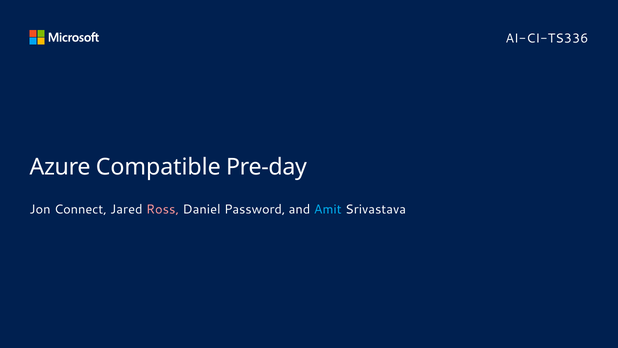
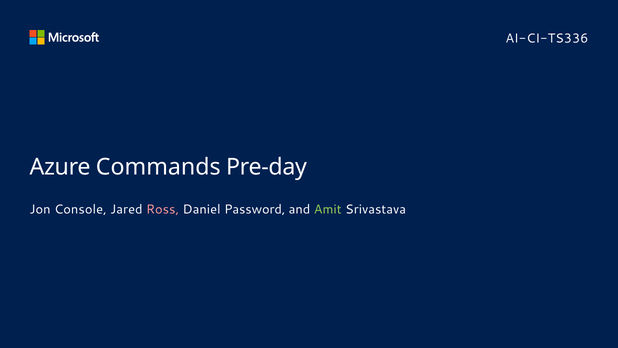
Compatible: Compatible -> Commands
Connect: Connect -> Console
Amit colour: light blue -> light green
